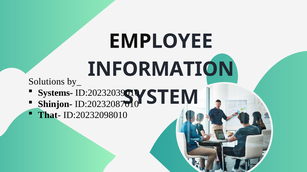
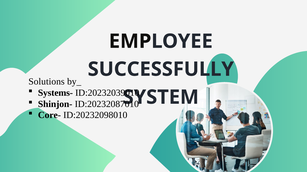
INFORMATION: INFORMATION -> SUCCESSFULLY
That-: That- -> Core-
